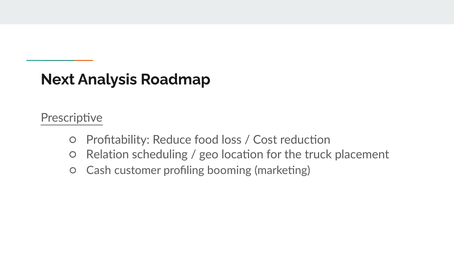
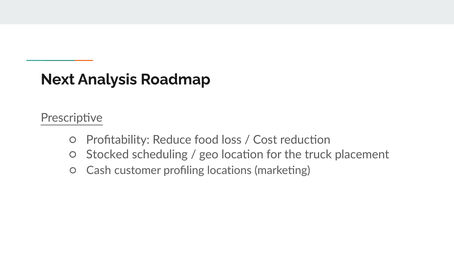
Relation: Relation -> Stocked
booming: booming -> locations
